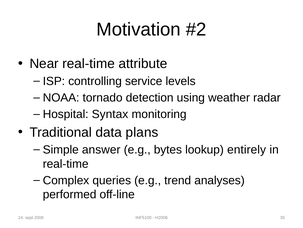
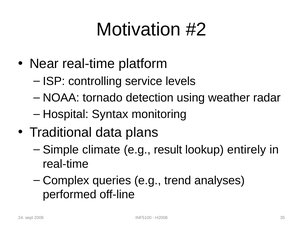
attribute: attribute -> platform
answer: answer -> climate
bytes: bytes -> result
